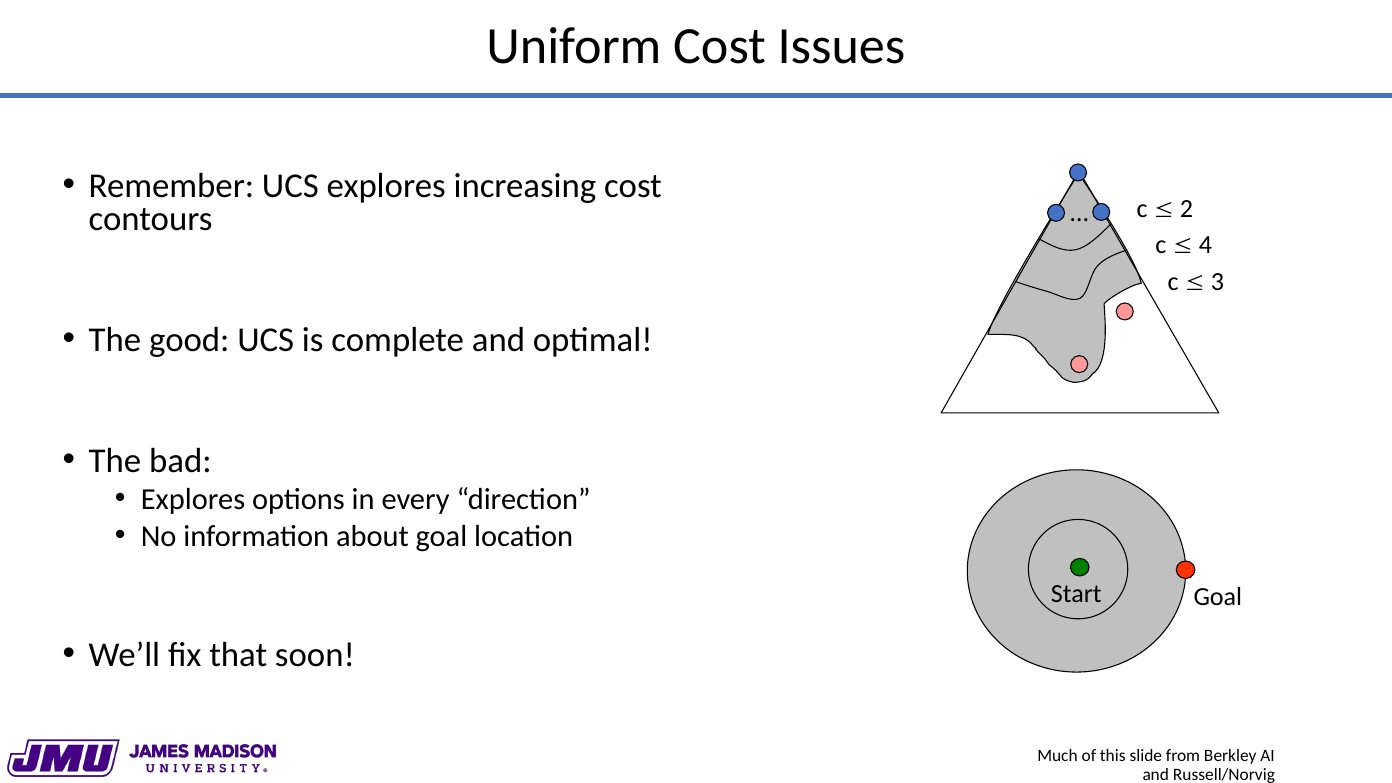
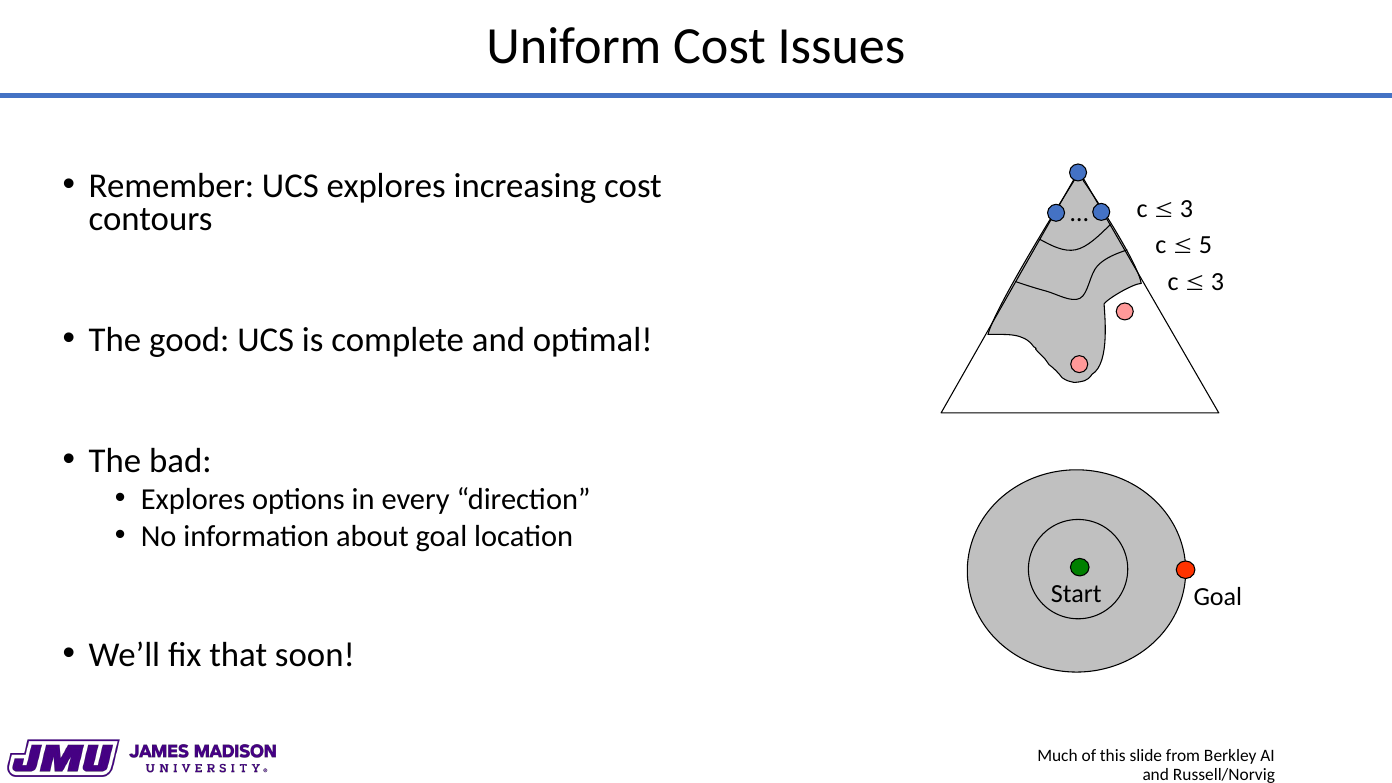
2 at (1186, 209): 2 -> 3
4: 4 -> 5
